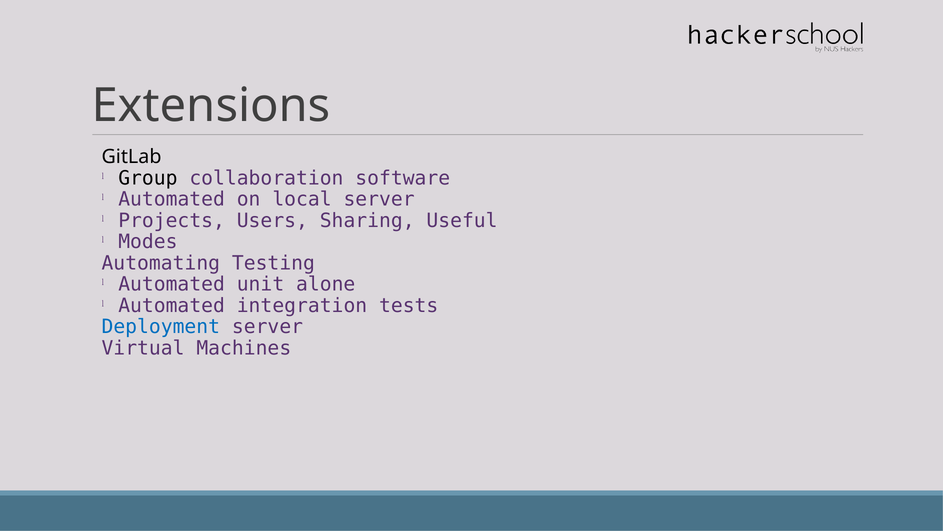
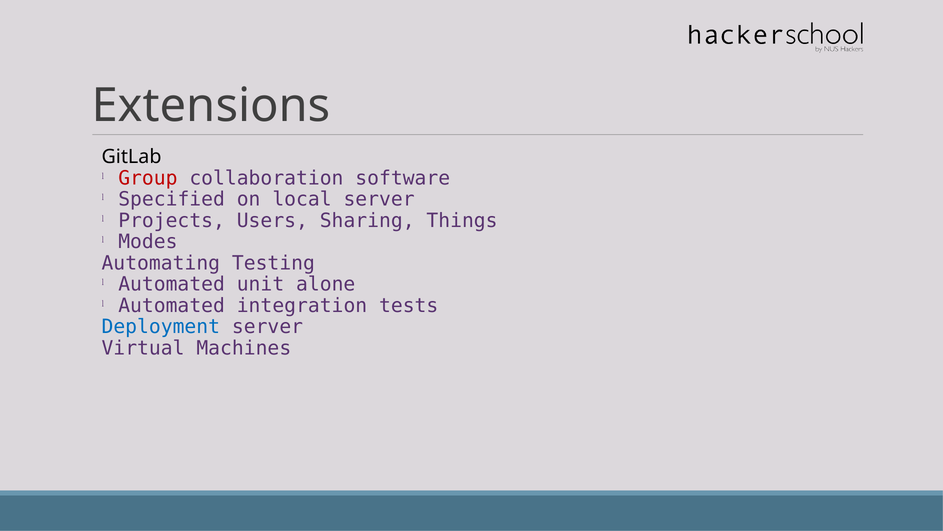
Group colour: black -> red
Automated at (172, 199): Automated -> Specified
Useful: Useful -> Things
